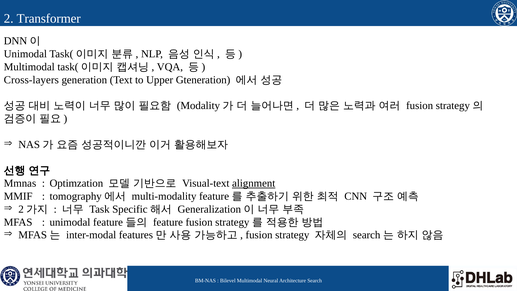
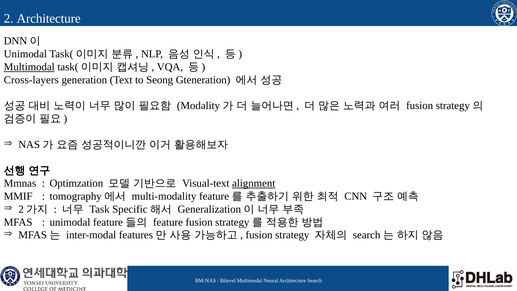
2 Transformer: Transformer -> Architecture
Multimodal at (29, 67) underline: none -> present
Upper: Upper -> Seong
